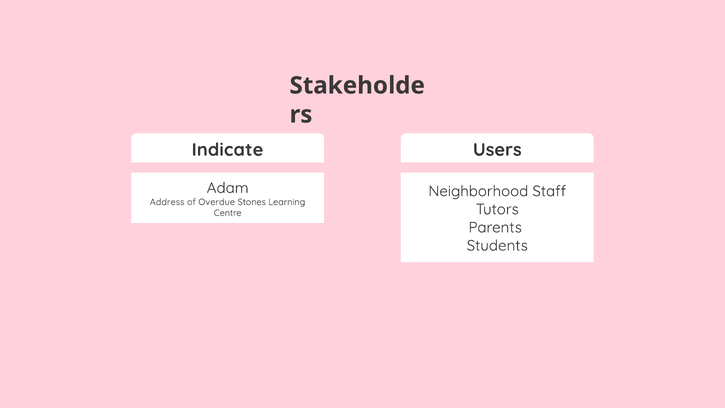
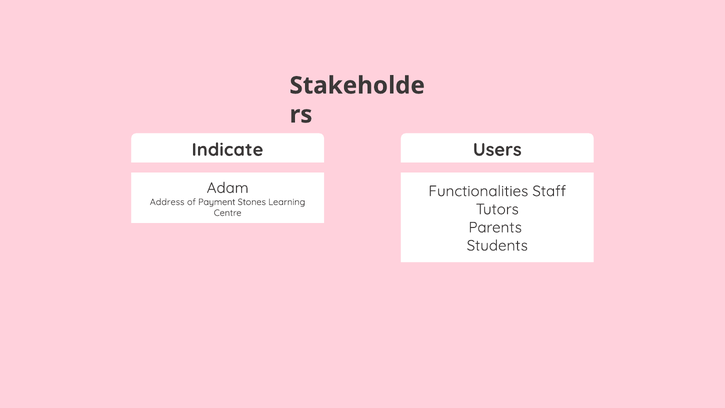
Neighborhood: Neighborhood -> Functionalities
Overdue: Overdue -> Payment
